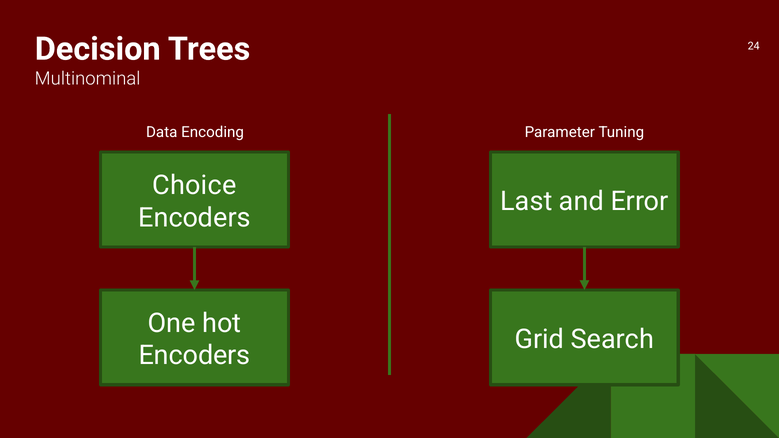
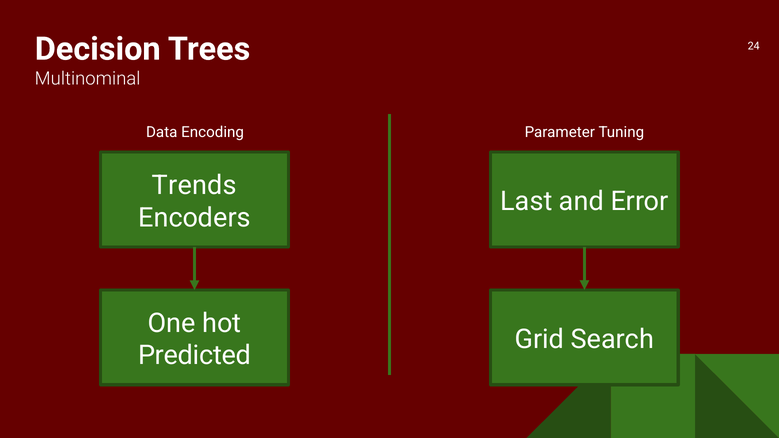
Choice: Choice -> Trends
Encoders at (195, 356): Encoders -> Predicted
